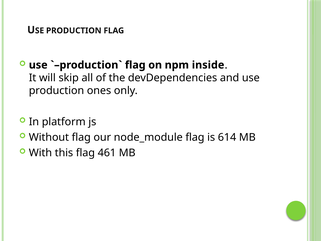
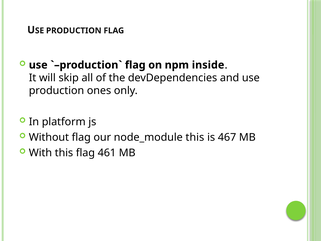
node_module flag: flag -> this
614: 614 -> 467
